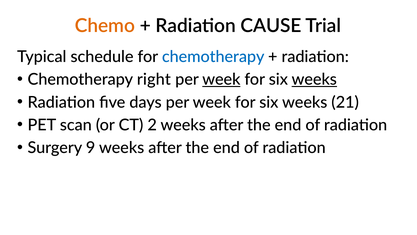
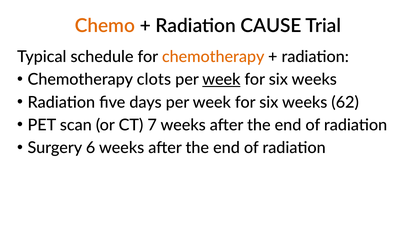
chemotherapy at (213, 57) colour: blue -> orange
right: right -> clots
weeks at (314, 79) underline: present -> none
21: 21 -> 62
2: 2 -> 7
9: 9 -> 6
